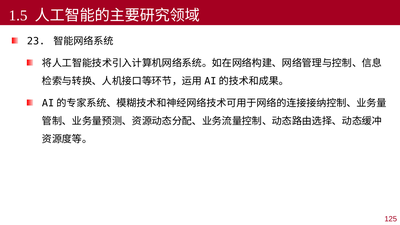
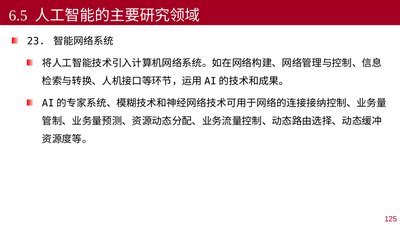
1.5: 1.5 -> 6.5
